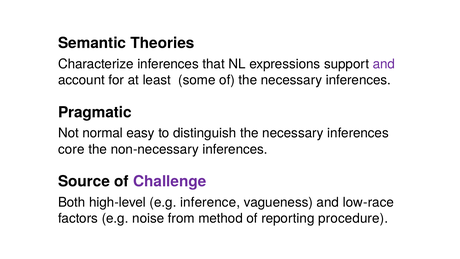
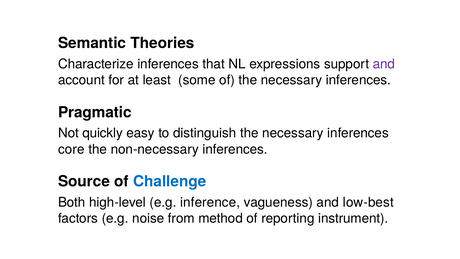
normal: normal -> quickly
Challenge colour: purple -> blue
low-race: low-race -> low-best
procedure: procedure -> instrument
